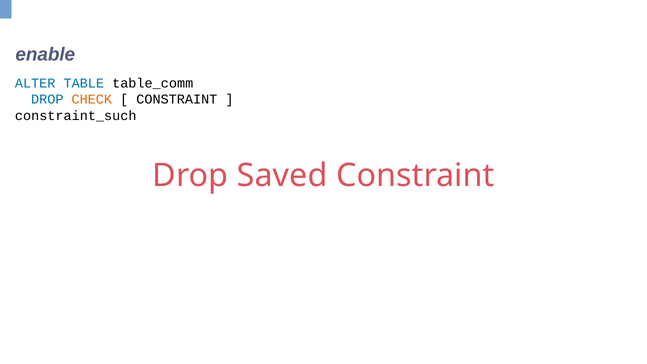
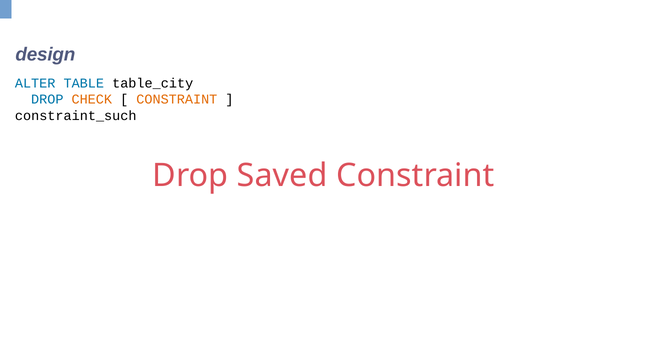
enable: enable -> design
table_comm: table_comm -> table_city
CONSTRAINT at (177, 99) colour: black -> orange
